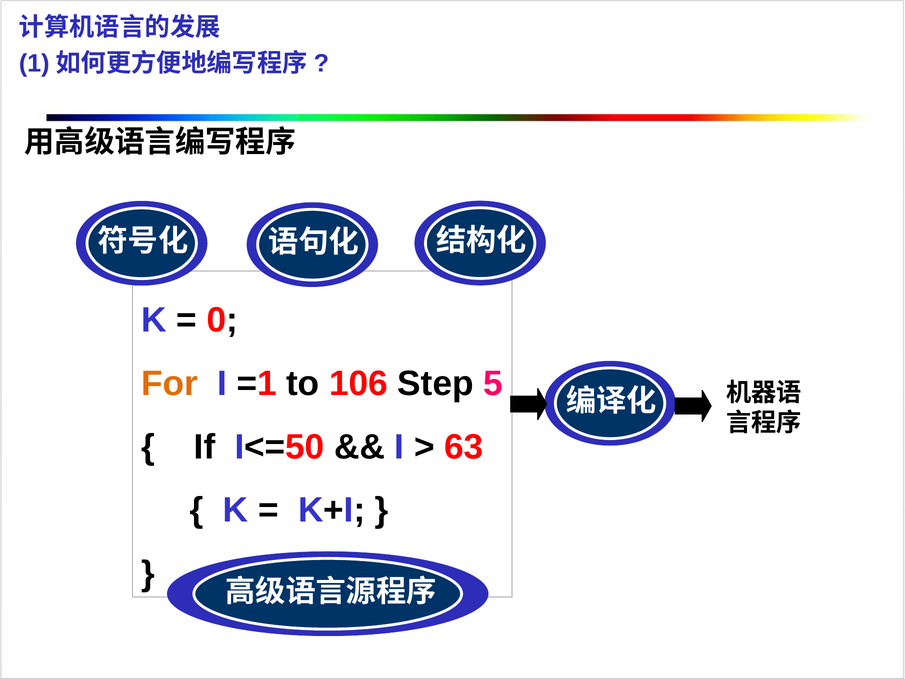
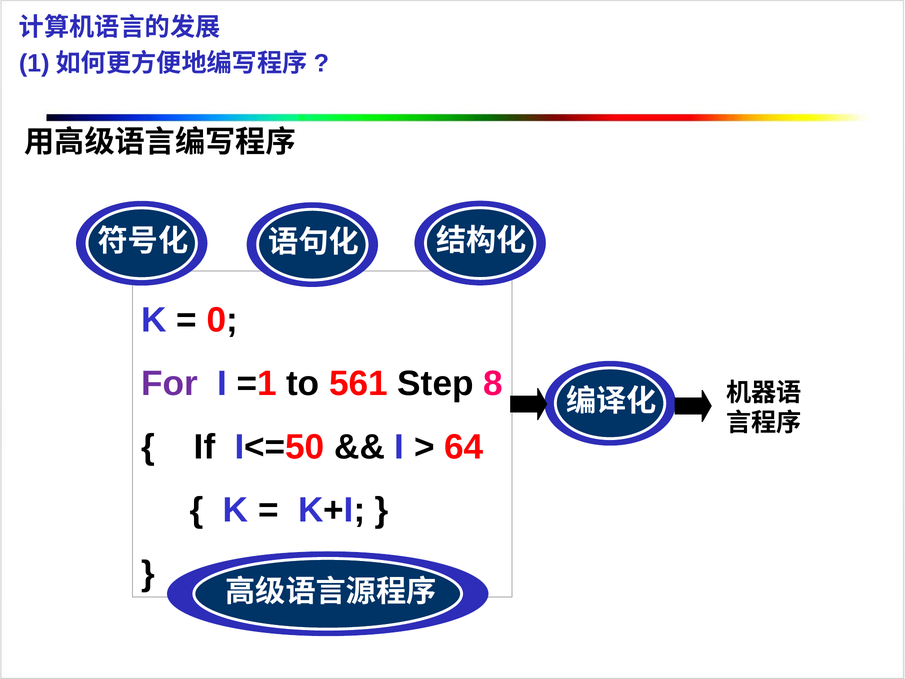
For colour: orange -> purple
106: 106 -> 561
5: 5 -> 8
63: 63 -> 64
